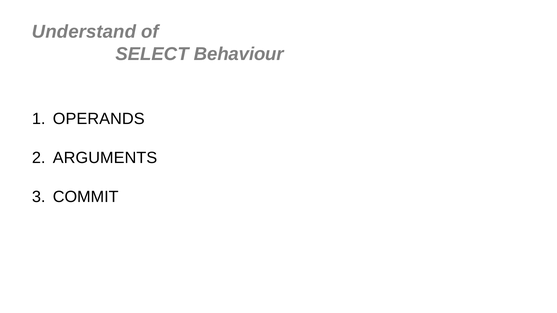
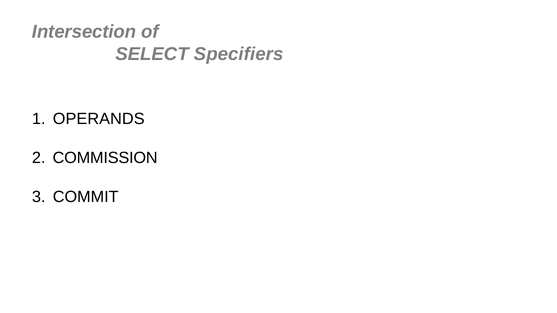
Understand: Understand -> Intersection
Behaviour: Behaviour -> Specifiers
ARGUMENTS: ARGUMENTS -> COMMISSION
